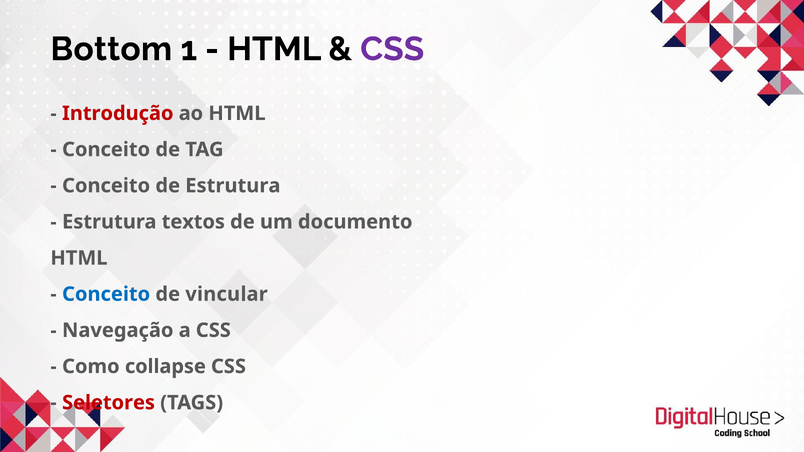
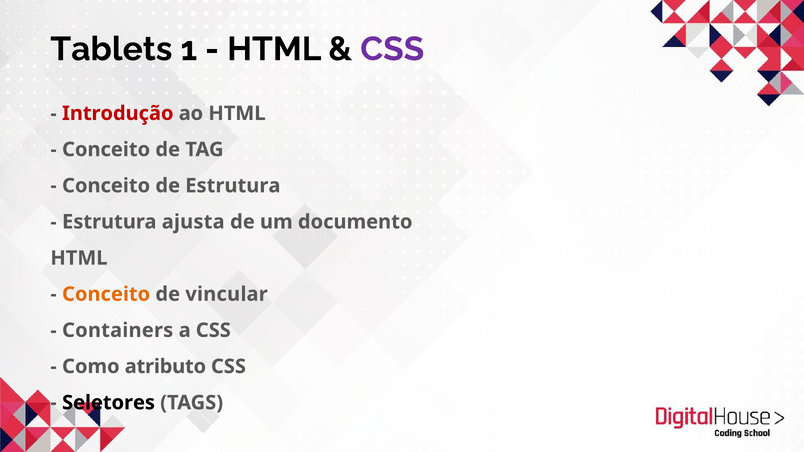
Bottom: Bottom -> Tablets
textos: textos -> ajusta
Conceito at (106, 294) colour: blue -> orange
Navegação: Navegação -> Containers
collapse: collapse -> atributo
Seletores colour: red -> black
